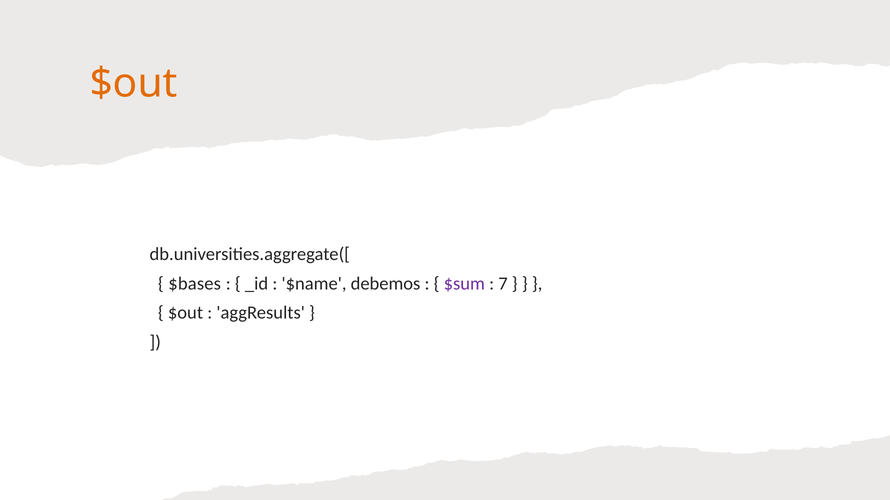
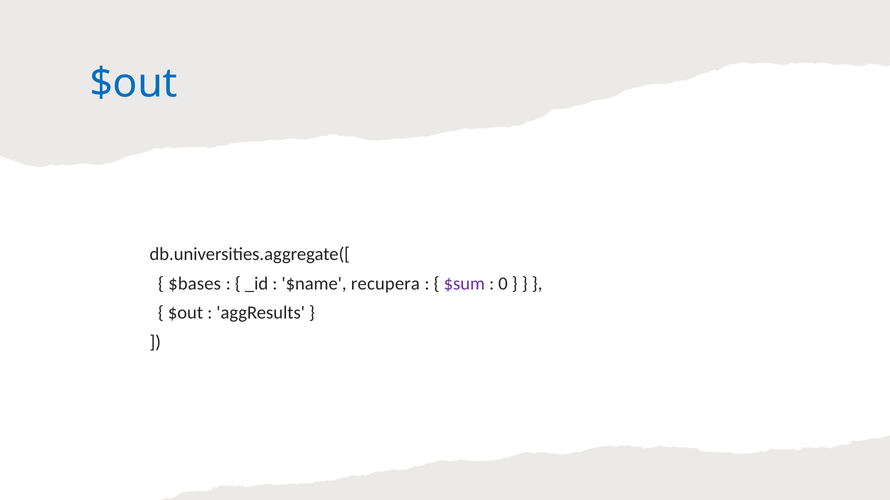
$out at (134, 83) colour: orange -> blue
debemos: debemos -> recupera
7: 7 -> 0
